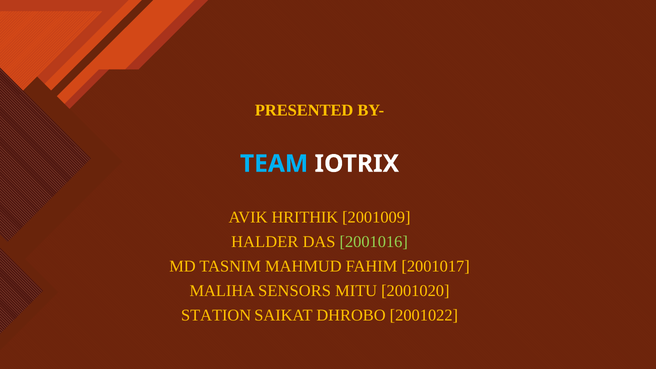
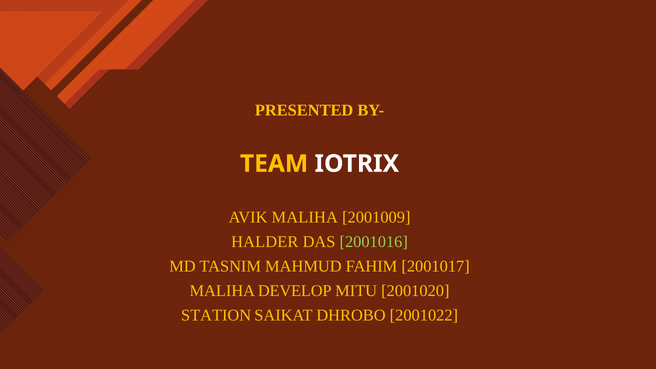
TEAM colour: light blue -> yellow
AVIK HRITHIK: HRITHIK -> MALIHA
SENSORS: SENSORS -> DEVELOP
